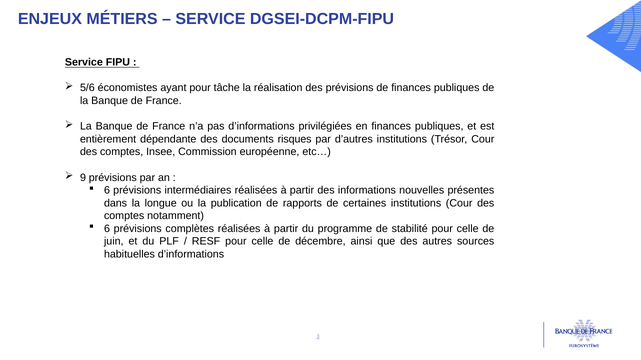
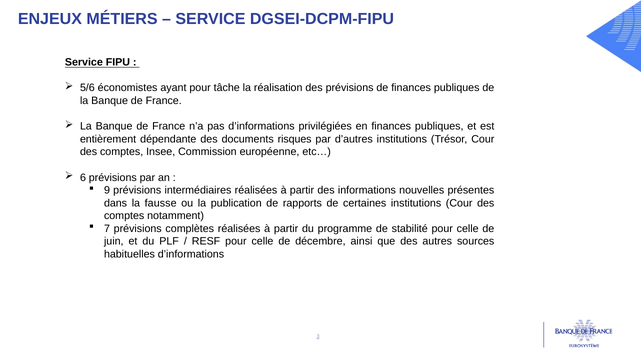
9: 9 -> 6
6 at (107, 191): 6 -> 9
longue: longue -> fausse
6 at (107, 229): 6 -> 7
